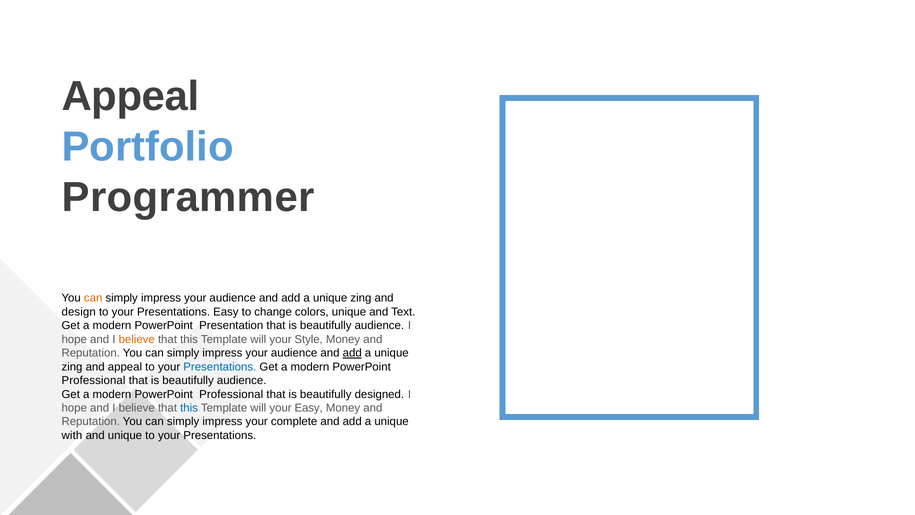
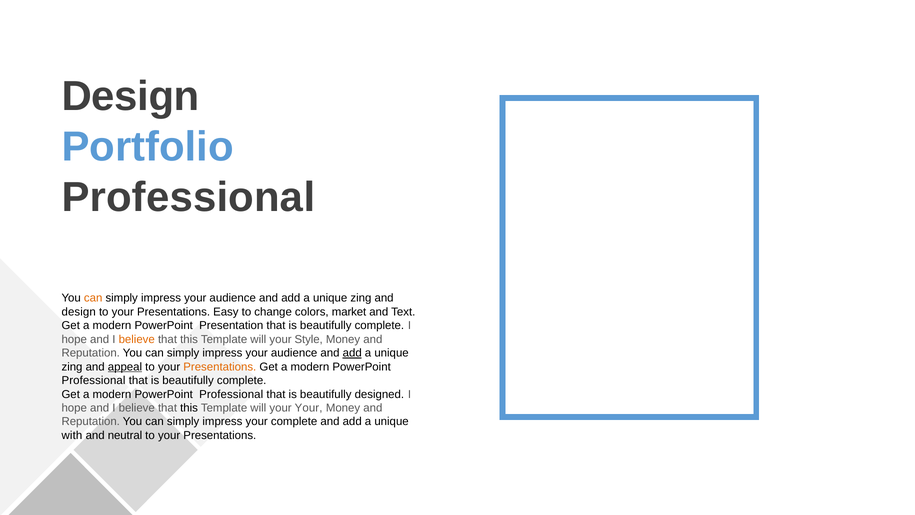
Appeal at (130, 97): Appeal -> Design
Programmer at (188, 197): Programmer -> Professional
colors unique: unique -> market
audience at (379, 325): audience -> complete
appeal at (125, 367) underline: none -> present
Presentations at (220, 367) colour: blue -> orange
audience at (242, 380): audience -> complete
this at (189, 408) colour: blue -> black
your Easy: Easy -> Your
and unique: unique -> neutral
